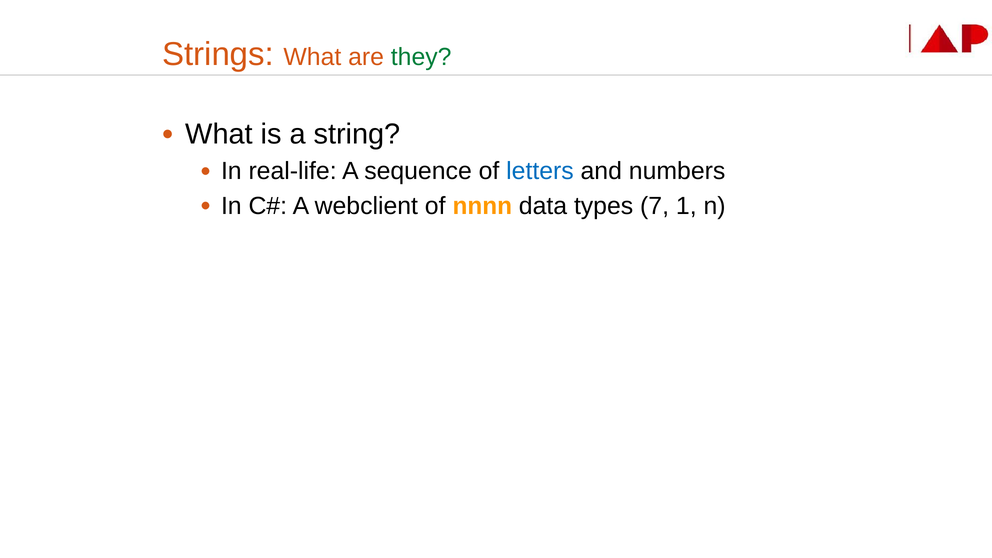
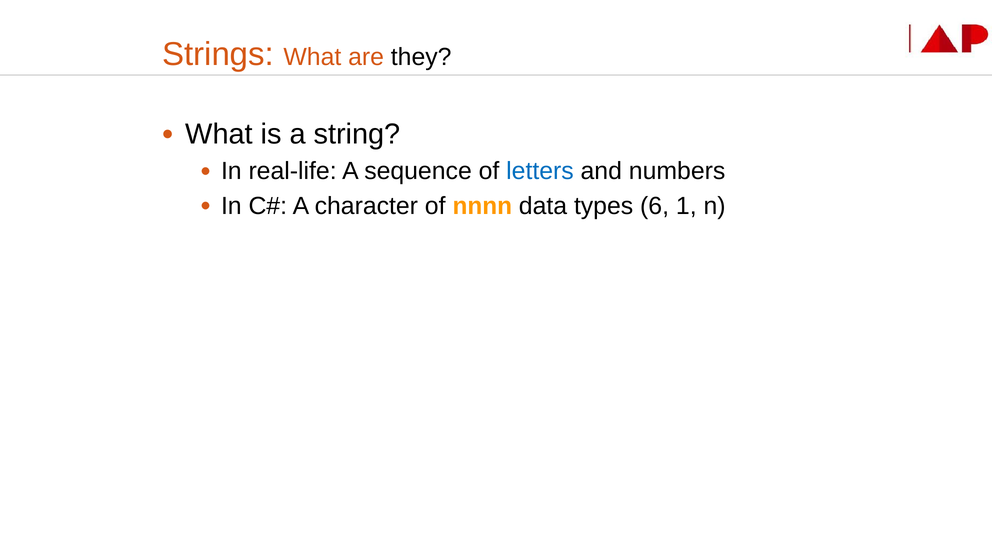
they colour: green -> black
webclient: webclient -> character
7: 7 -> 6
